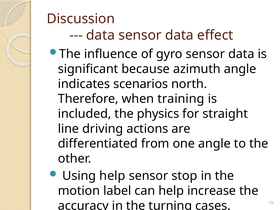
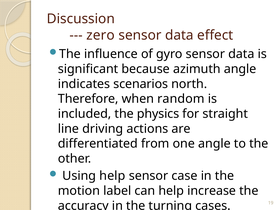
data at (101, 35): data -> zero
training: training -> random
stop: stop -> case
